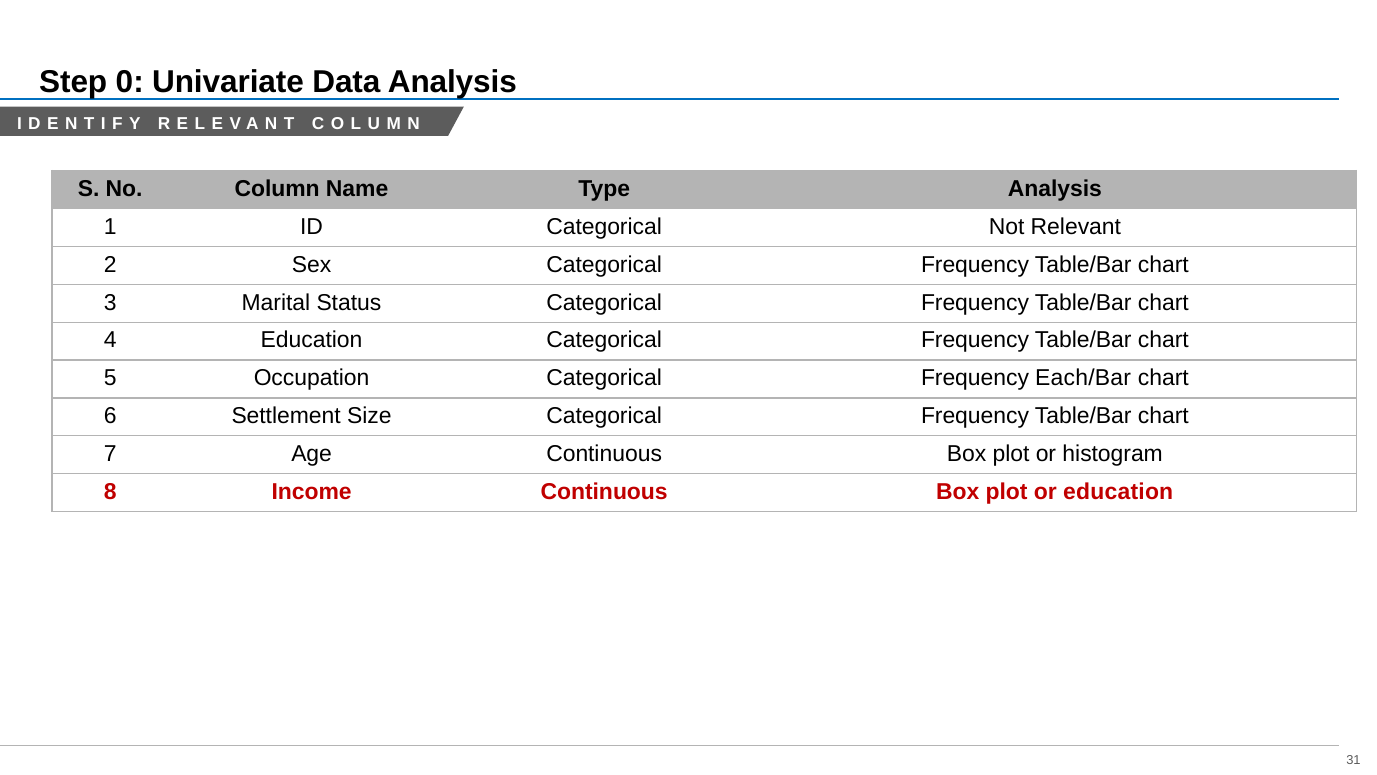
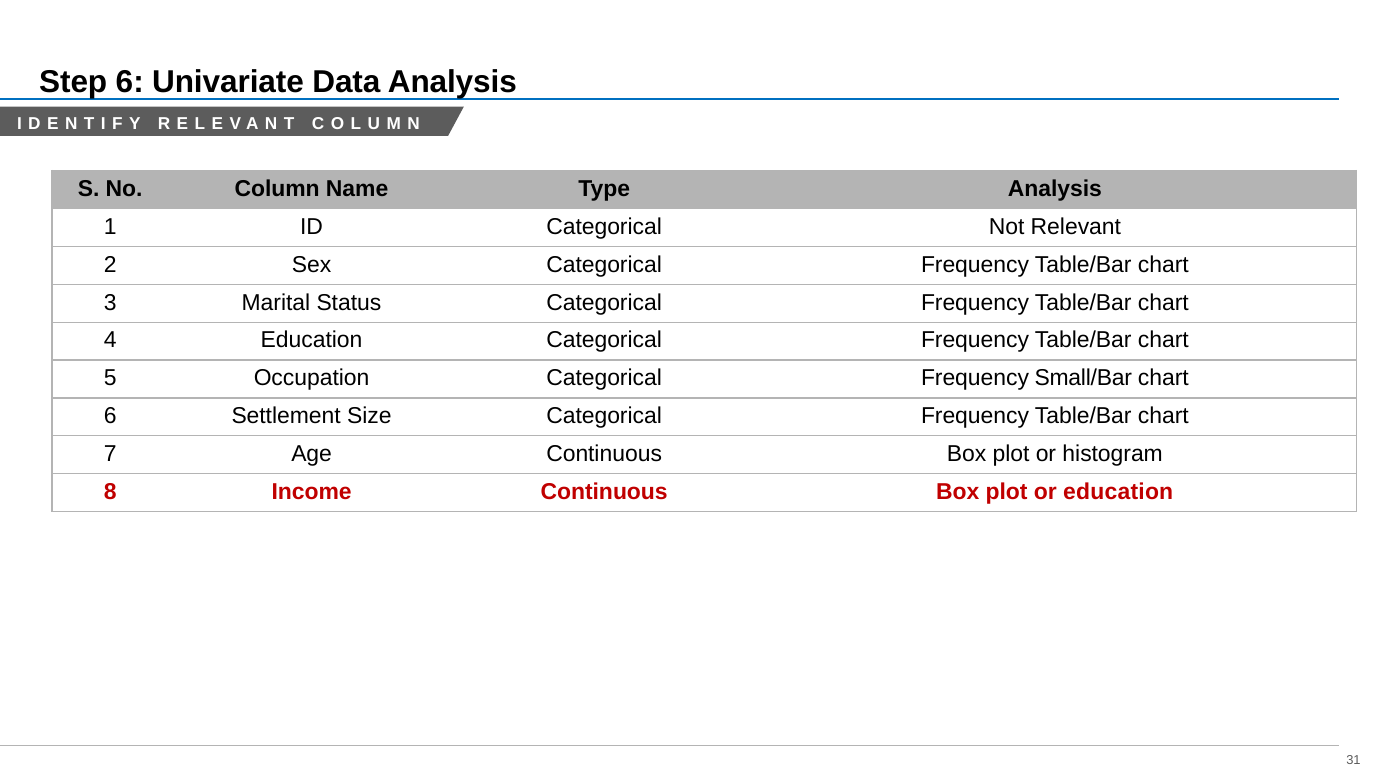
Step 0: 0 -> 6
Each/Bar: Each/Bar -> Small/Bar
